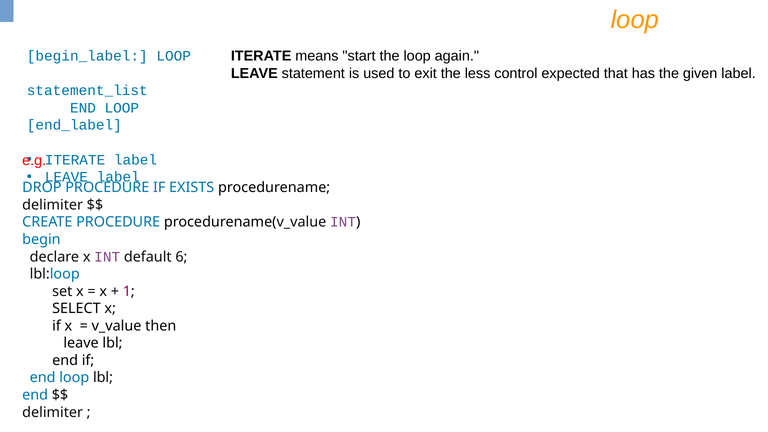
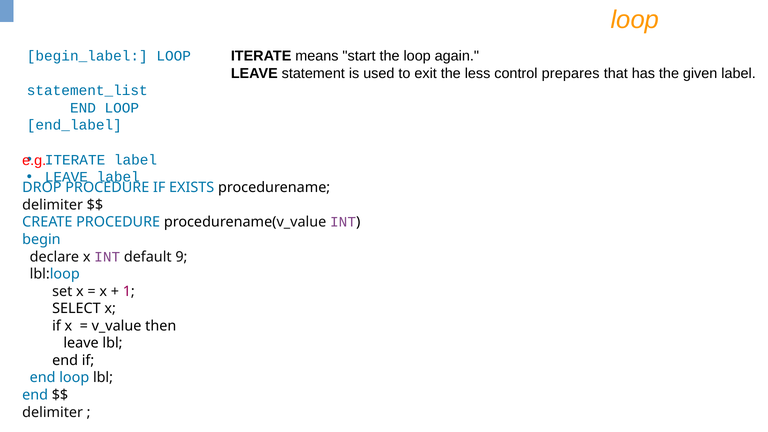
expected: expected -> prepares
6: 6 -> 9
